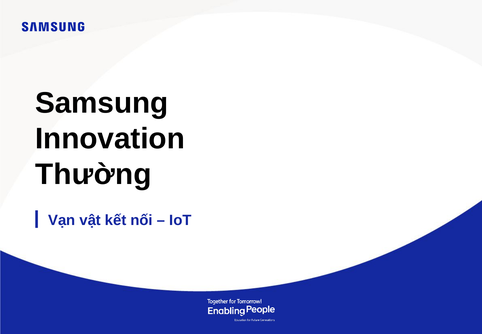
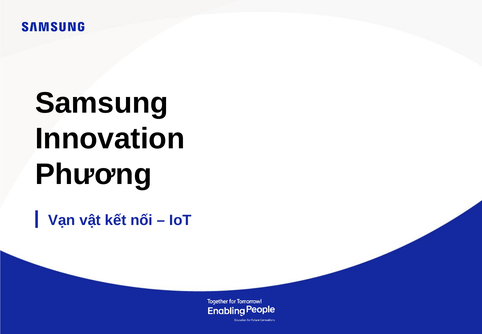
Thường: Thường -> Phương
